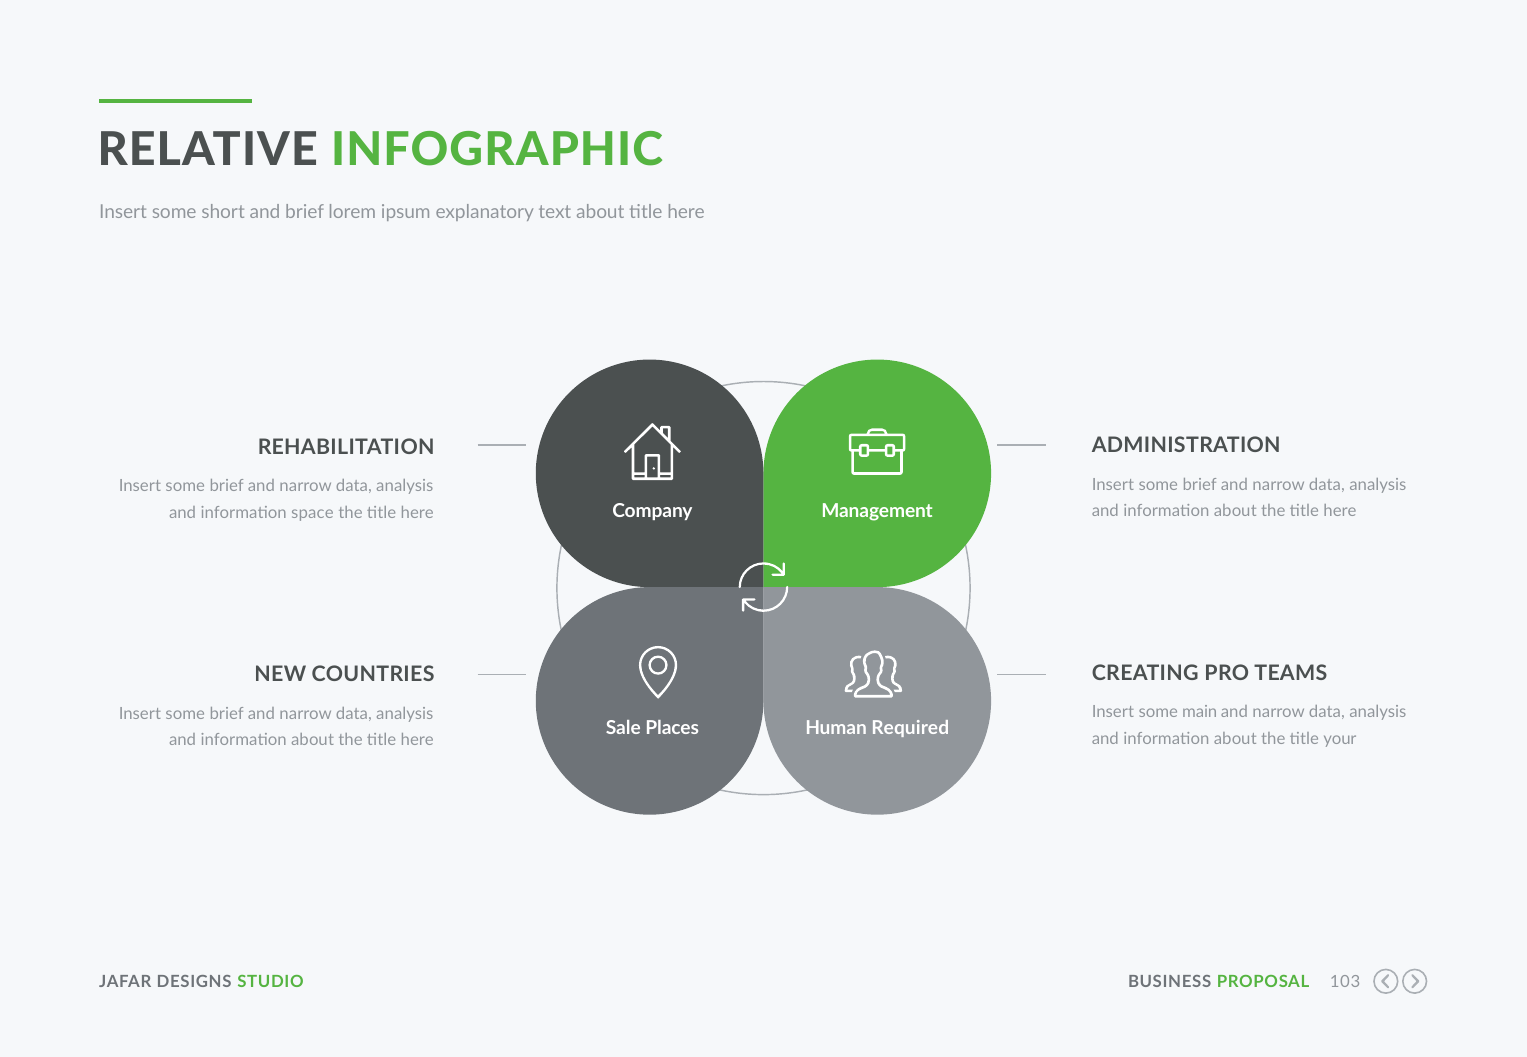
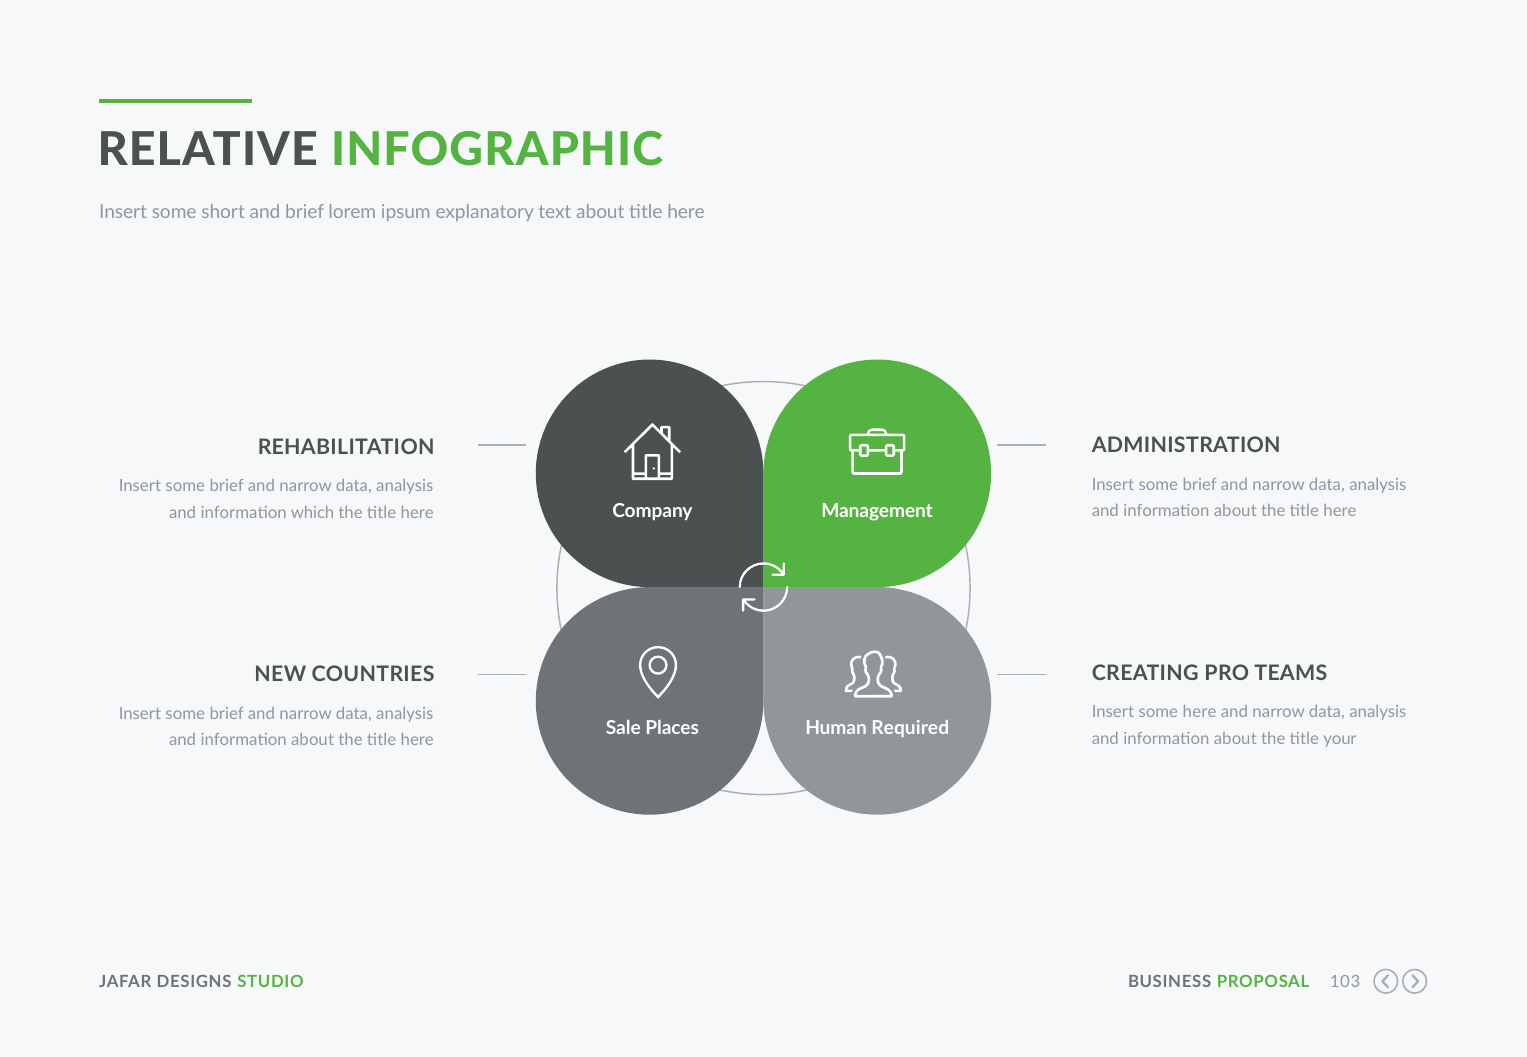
space: space -> which
some main: main -> here
